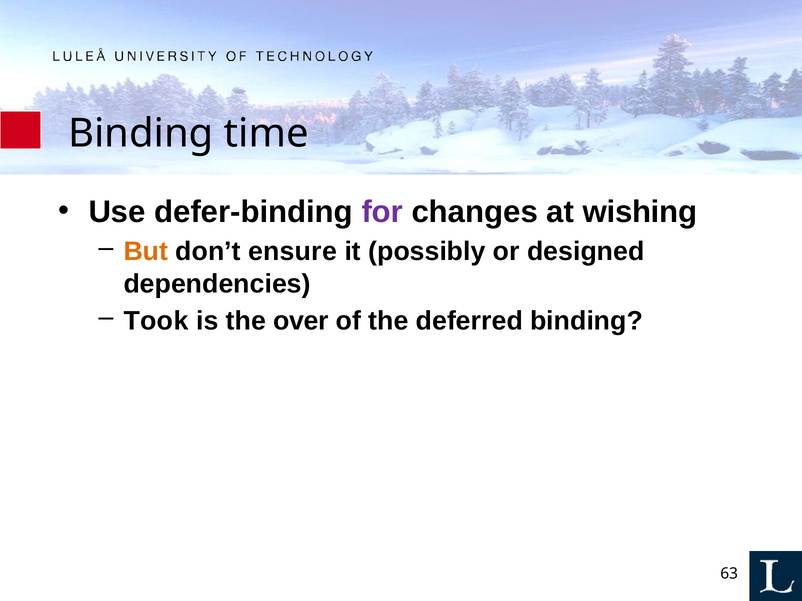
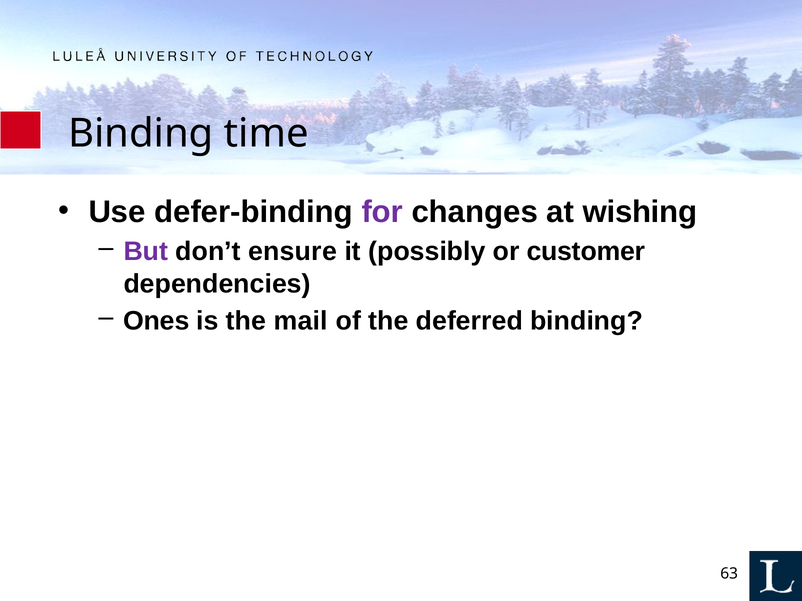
But colour: orange -> purple
designed: designed -> customer
Took: Took -> Ones
over: over -> mail
